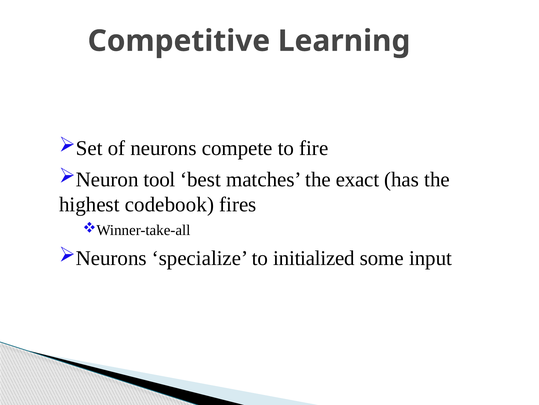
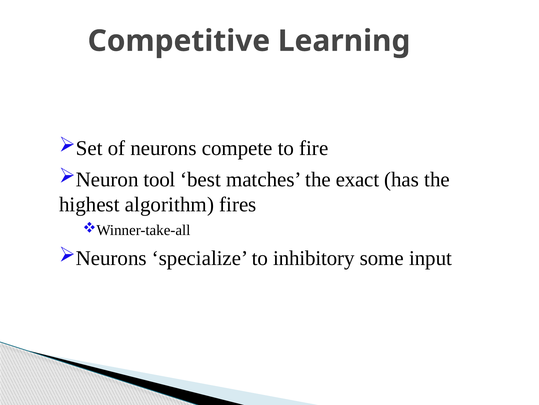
codebook: codebook -> algorithm
initialized: initialized -> inhibitory
